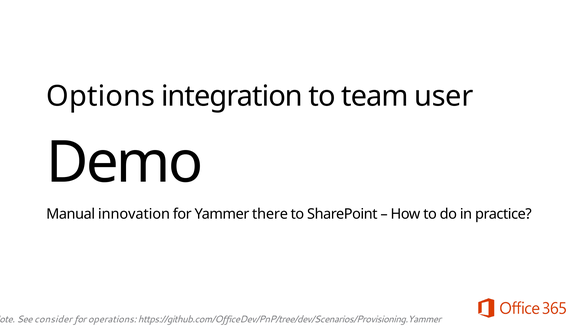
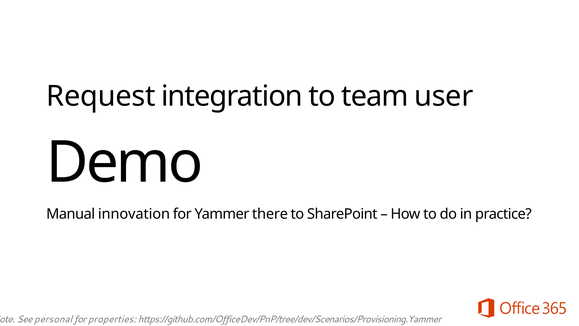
Options: Options -> Request
consider: consider -> personal
operations: operations -> properties
